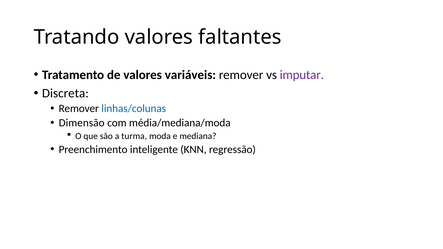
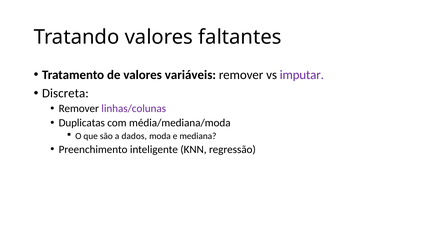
linhas/colunas colour: blue -> purple
Dimensão: Dimensão -> Duplicatas
turma: turma -> dados
